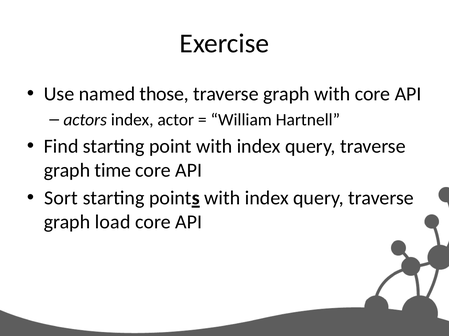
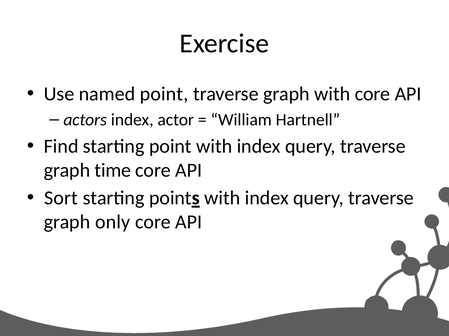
named those: those -> point
load: load -> only
